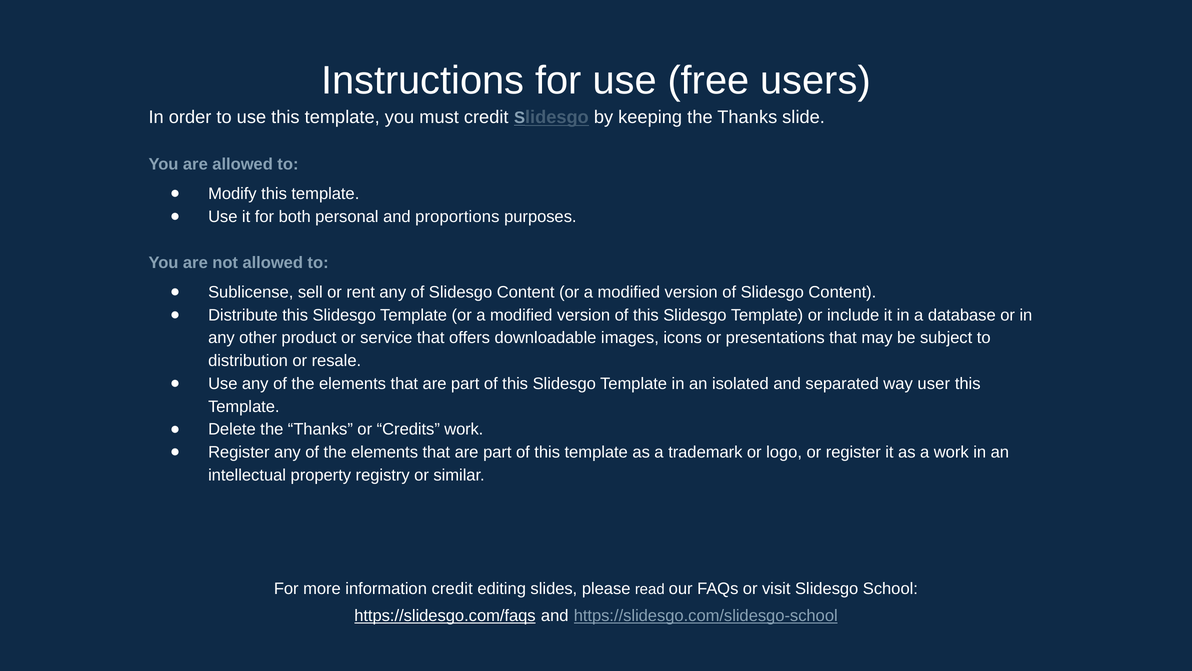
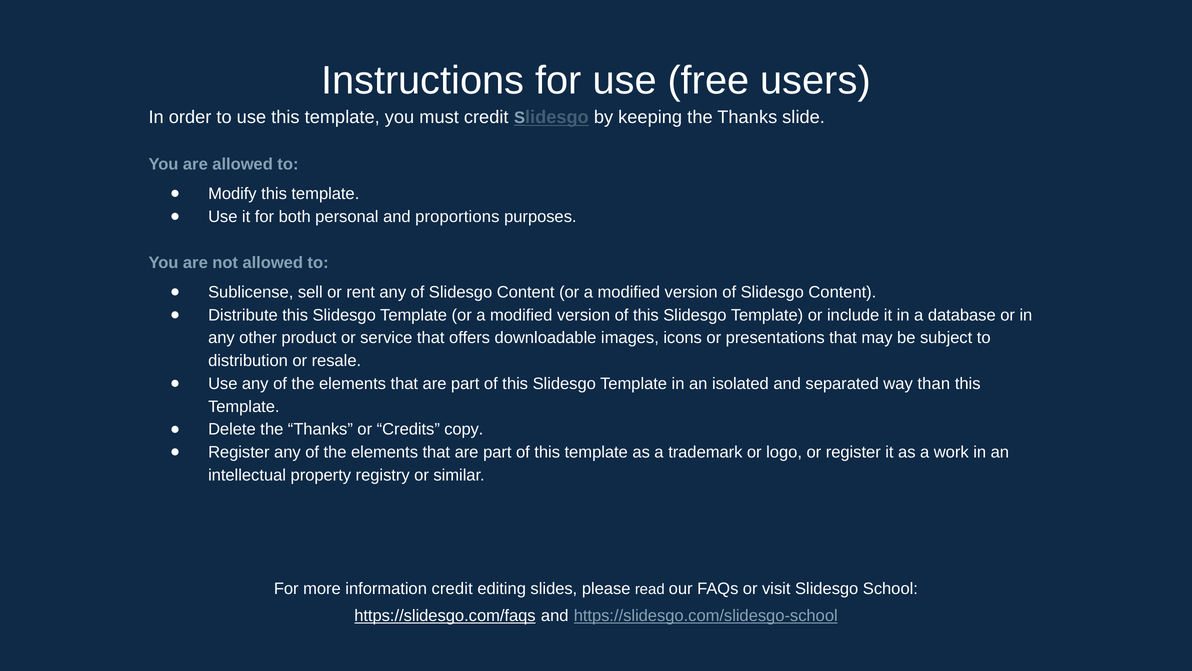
user: user -> than
Credits work: work -> copy
